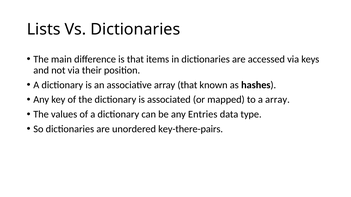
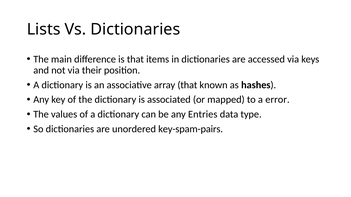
a array: array -> error
key-there-pairs: key-there-pairs -> key-spam-pairs
